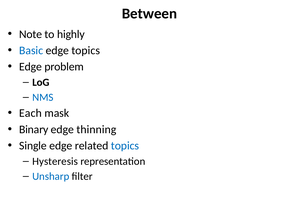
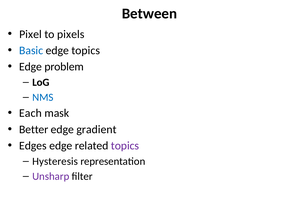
Note: Note -> Pixel
highly: highly -> pixels
Binary: Binary -> Better
thinning: thinning -> gradient
Single: Single -> Edges
topics at (125, 146) colour: blue -> purple
Unsharp colour: blue -> purple
